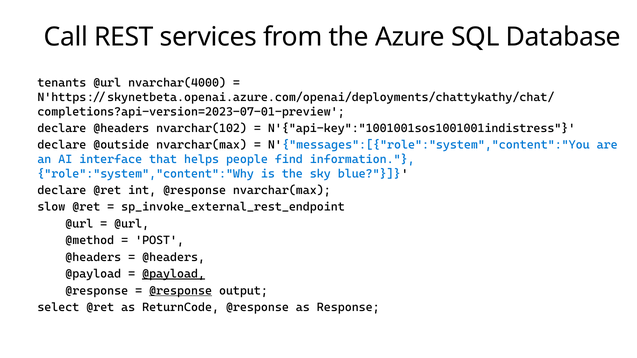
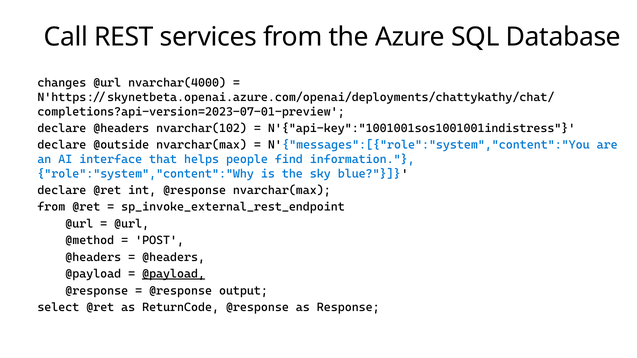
tenants: tenants -> changes
slow at (51, 207): slow -> from
@response at (181, 291) underline: present -> none
